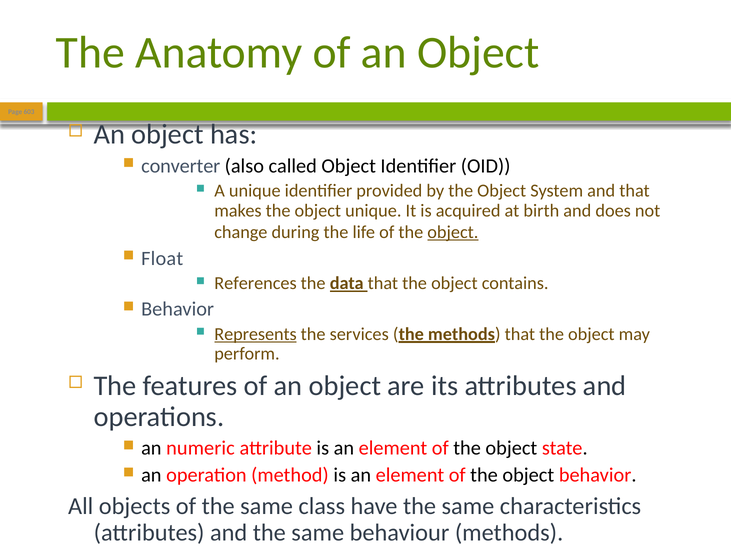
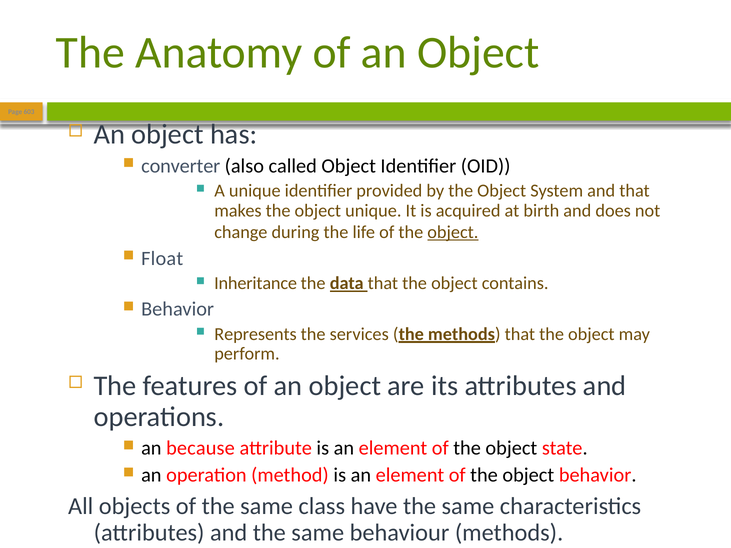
References: References -> Inheritance
Represents underline: present -> none
numeric: numeric -> because
